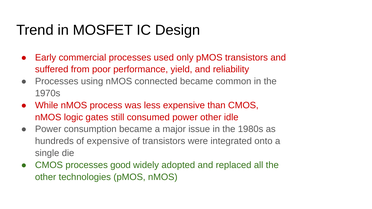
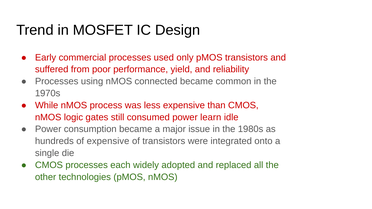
power other: other -> learn
good: good -> each
